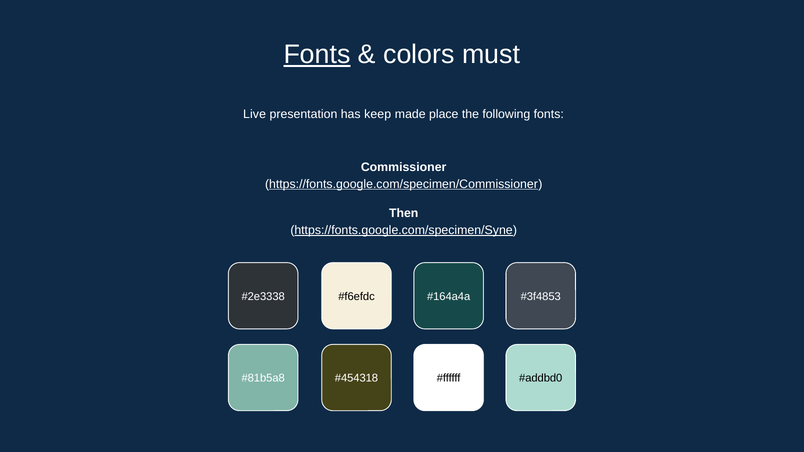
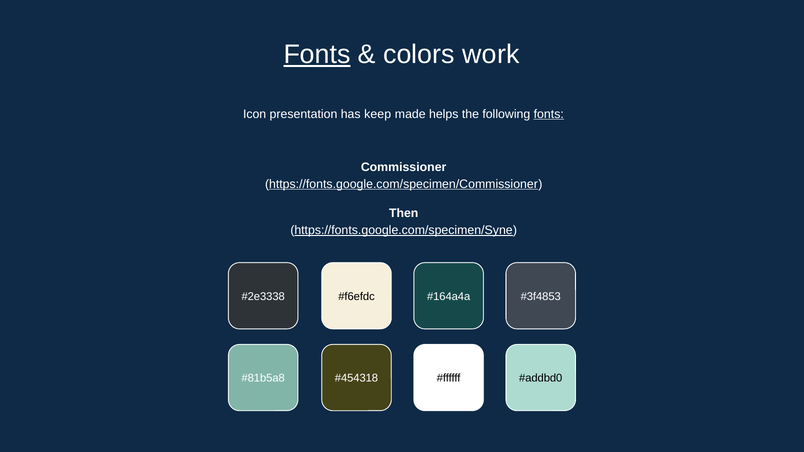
must: must -> work
Live: Live -> Icon
place: place -> helps
fonts at (549, 114) underline: none -> present
